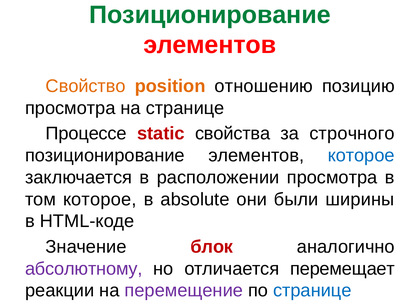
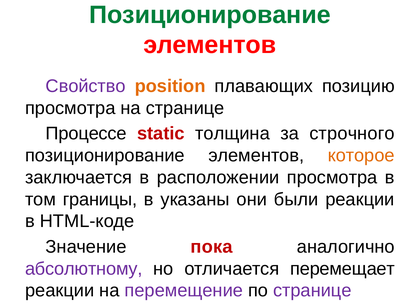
Свойство colour: orange -> purple
отношению: отношению -> плавающих
свойства: свойства -> толщина
которое at (361, 155) colour: blue -> orange
том которое: которое -> границы
absolute: absolute -> указаны
были ширины: ширины -> реакции
блок: блок -> пока
странице at (312, 290) colour: blue -> purple
